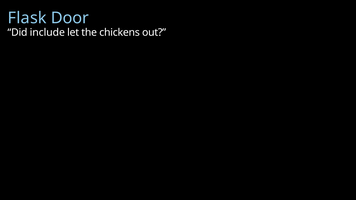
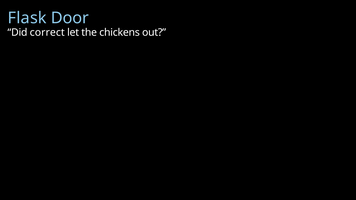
include: include -> correct
